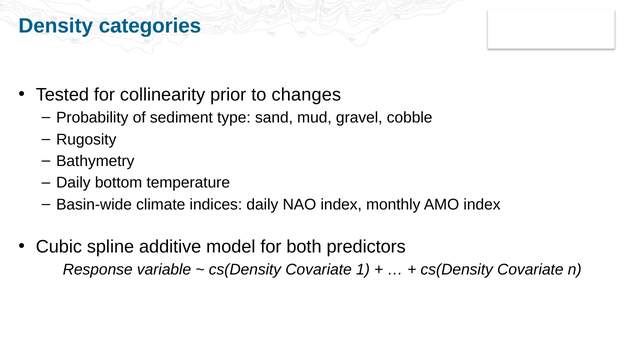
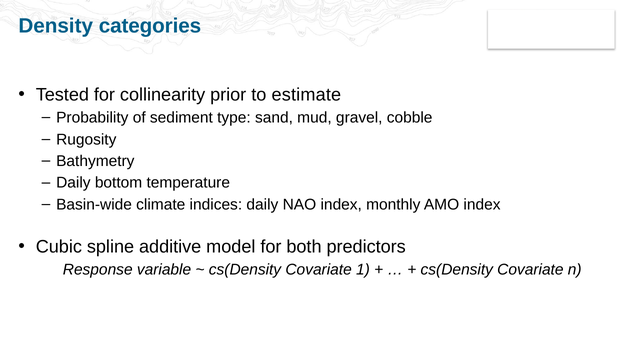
changes: changes -> estimate
